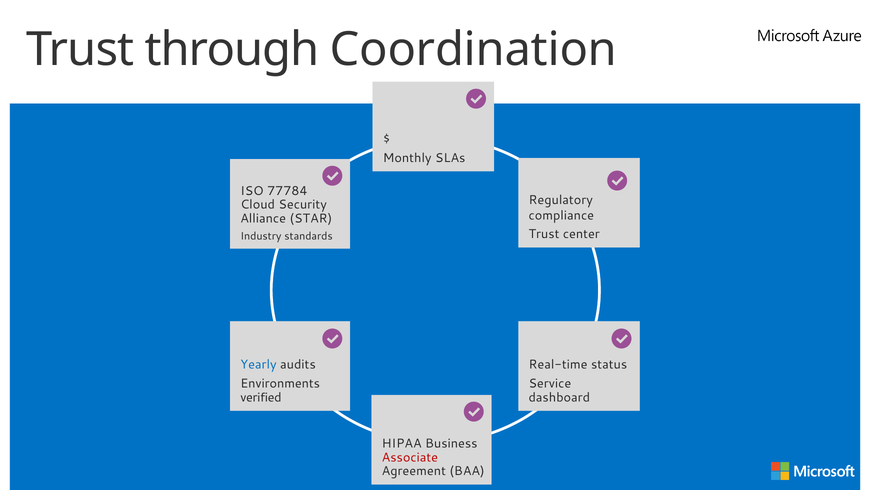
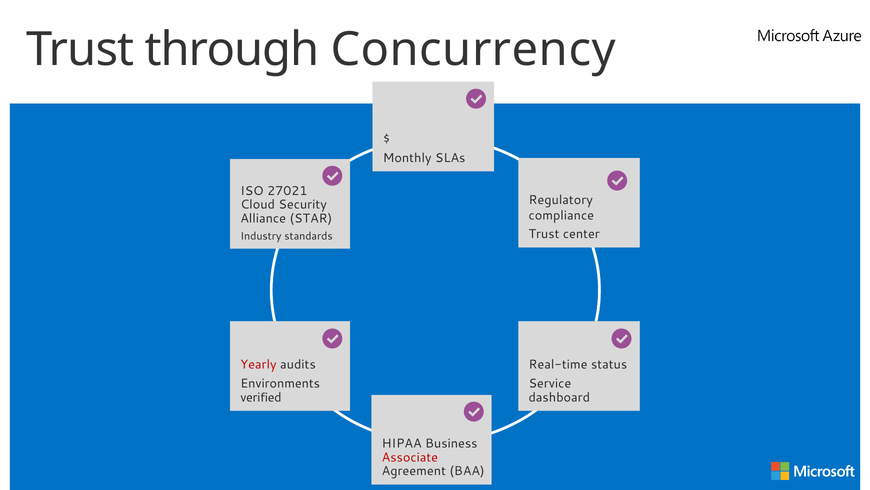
Coordination: Coordination -> Concurrency
77784: 77784 -> 27021
Yearly colour: blue -> red
